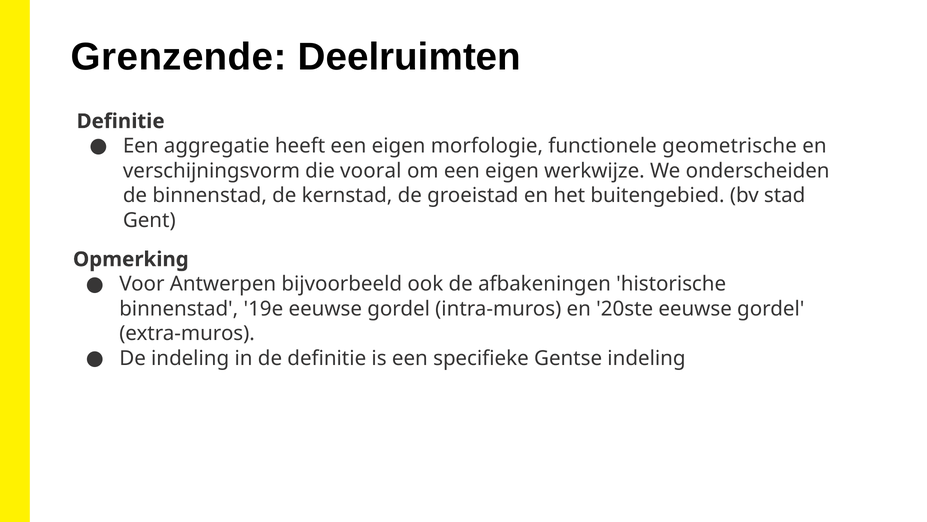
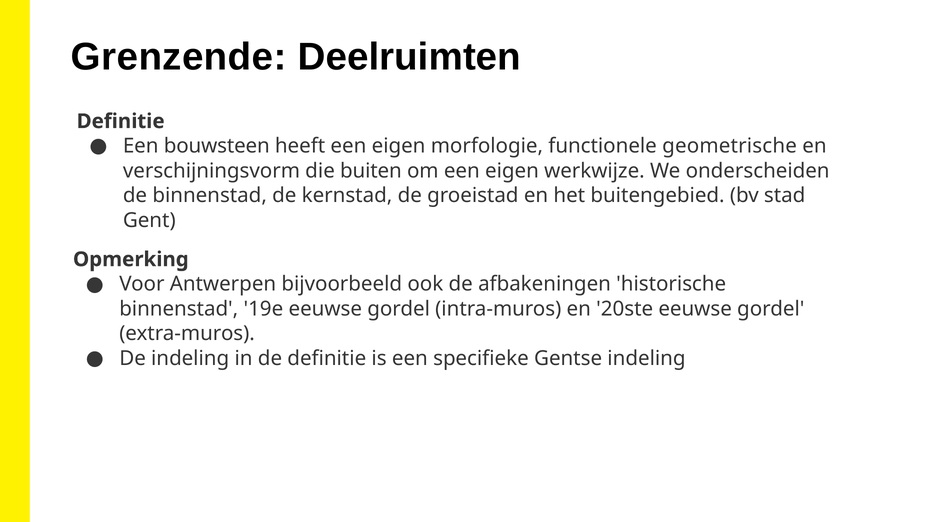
aggregatie: aggregatie -> bouwsteen
vooral: vooral -> buiten
